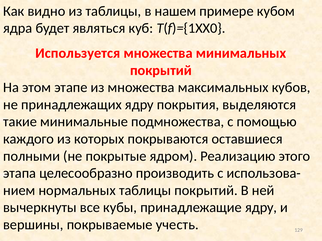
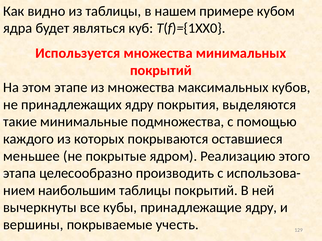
полными: полными -> меньшее
нормальных: нормальных -> наибольшим
